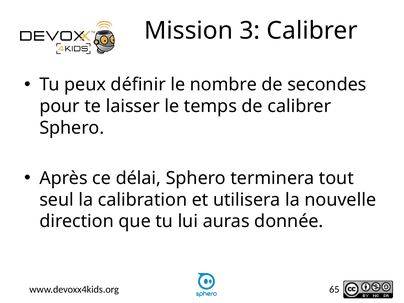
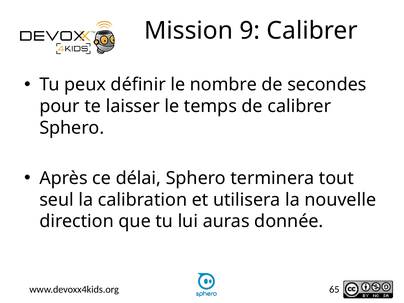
3: 3 -> 9
